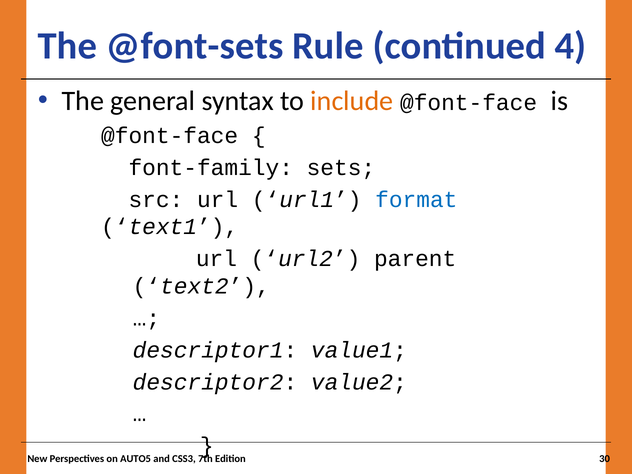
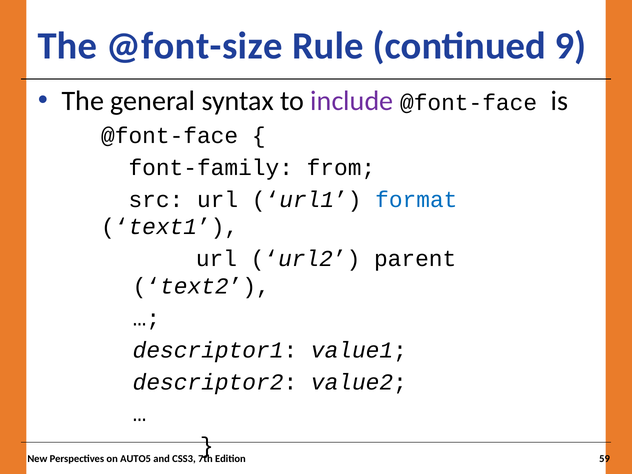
@font-sets: @font-sets -> @font-size
4: 4 -> 9
include colour: orange -> purple
sets: sets -> from
30: 30 -> 59
